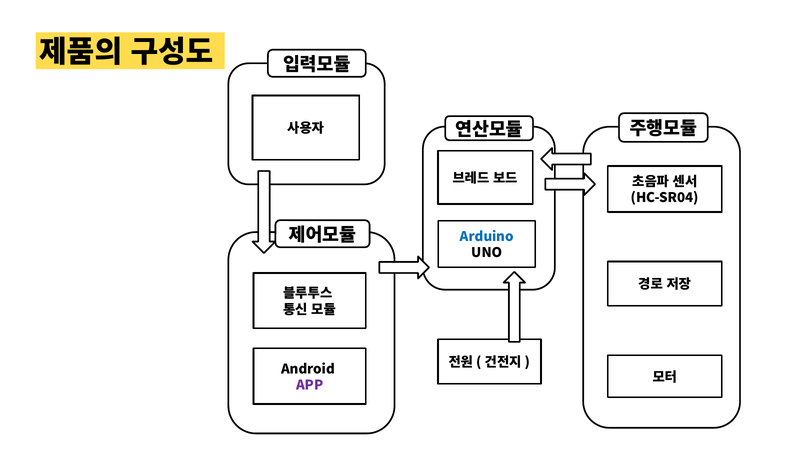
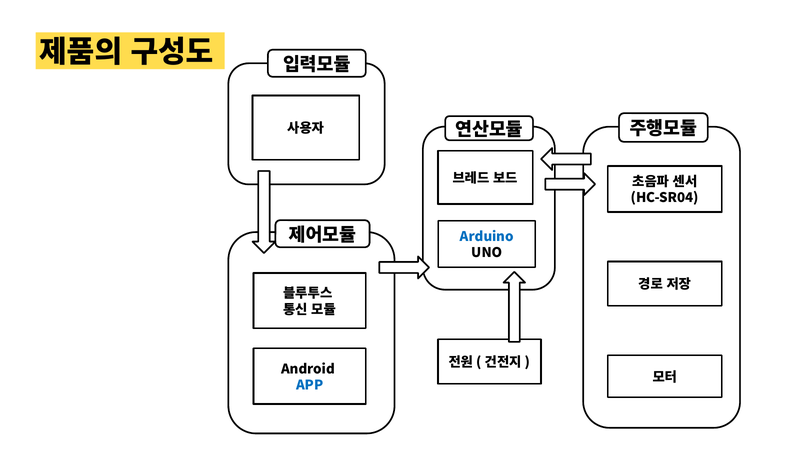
APP colour: purple -> blue
